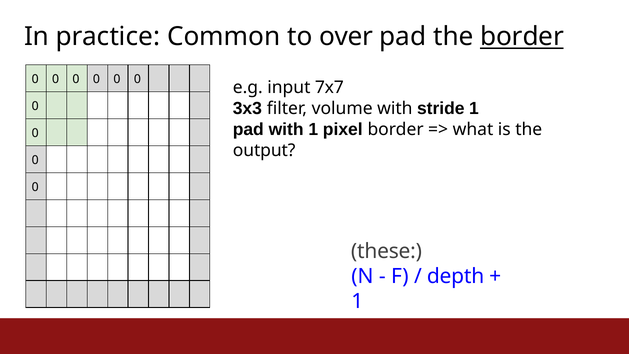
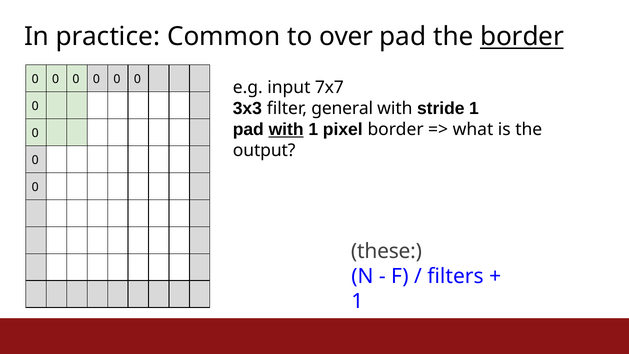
volume: volume -> general
with at (286, 129) underline: none -> present
depth: depth -> filters
